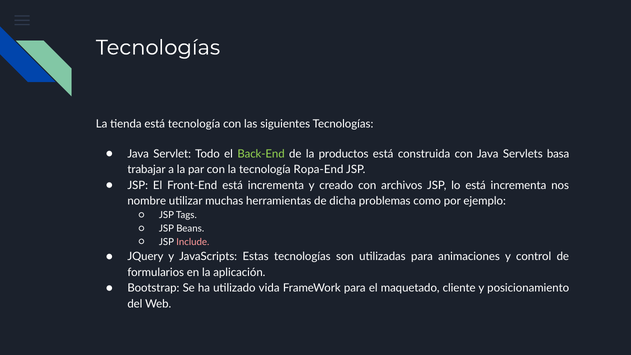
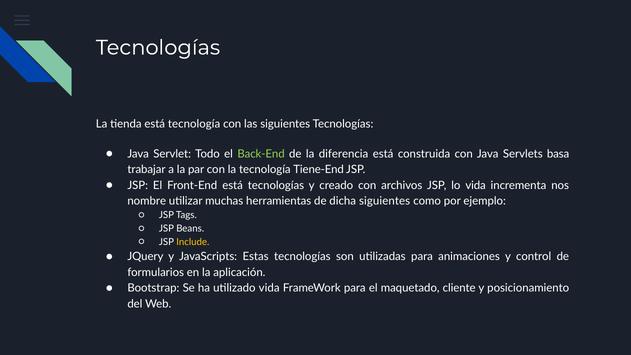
productos: productos -> diferencia
Ropa-End: Ropa-End -> Tiene-End
Front-End está incrementa: incrementa -> tecnologías
lo está: está -> vida
dicha problemas: problemas -> siguientes
Include colour: pink -> yellow
